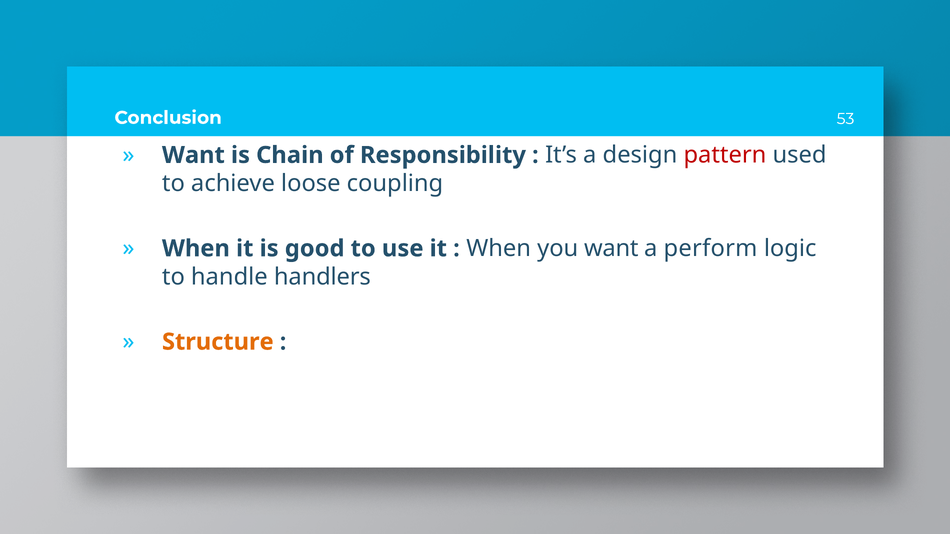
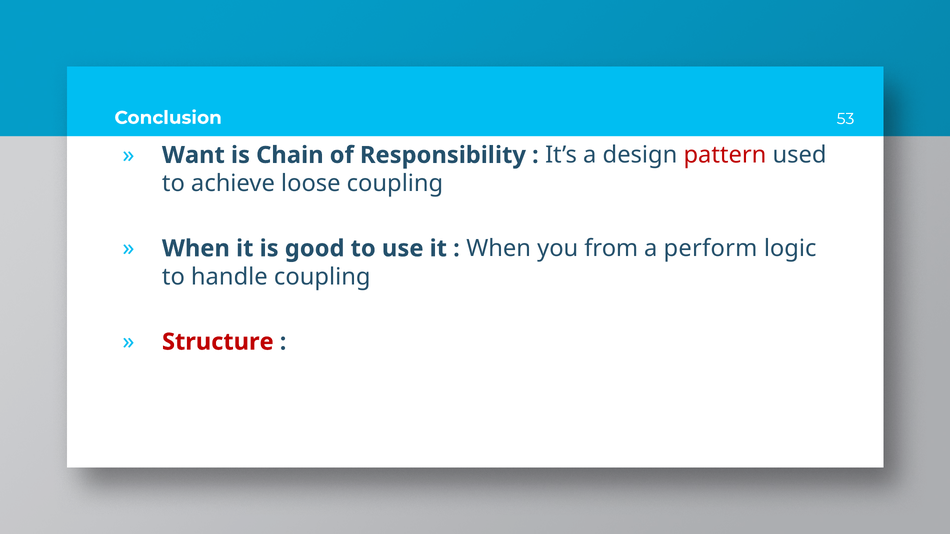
you want: want -> from
handle handlers: handlers -> coupling
Structure colour: orange -> red
